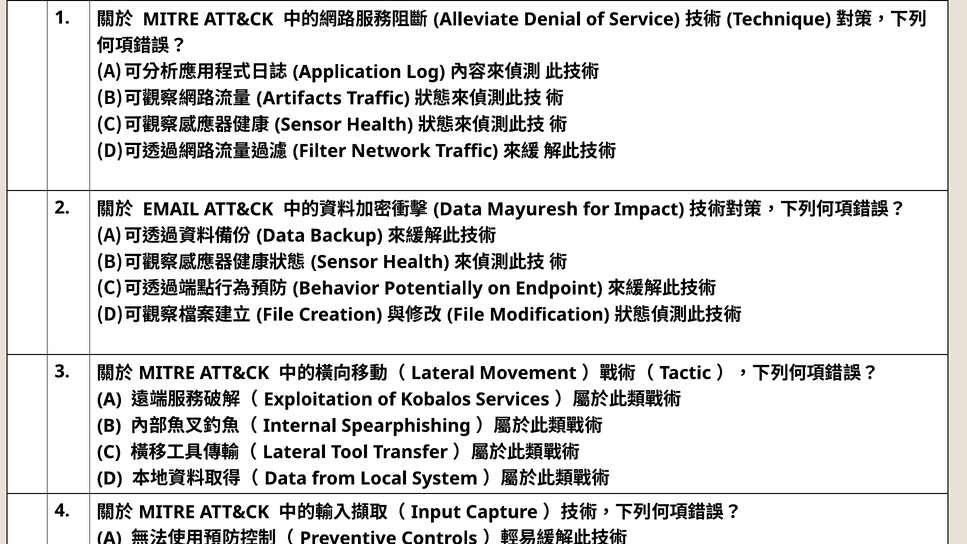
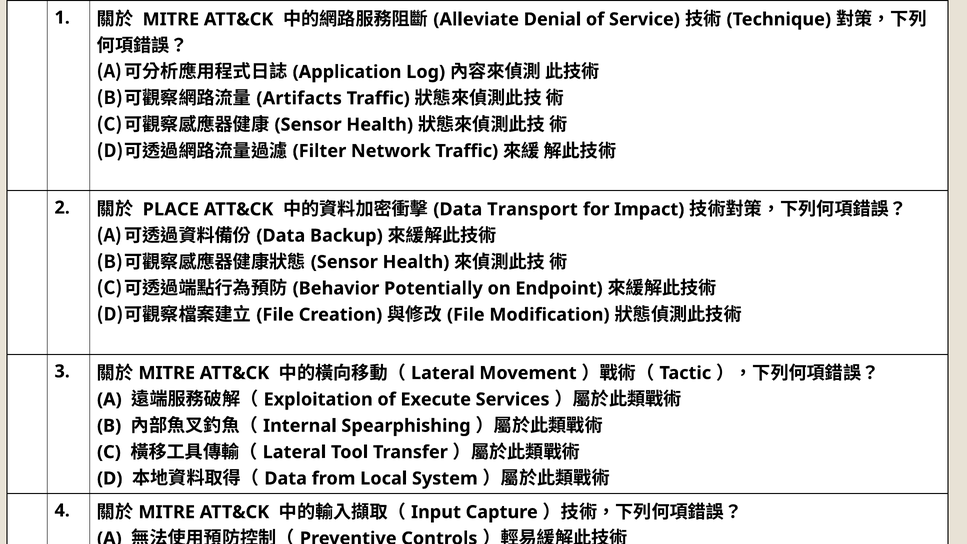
EMAIL: EMAIL -> PLACE
Mayuresh: Mayuresh -> Transport
Kobalos: Kobalos -> Execute
